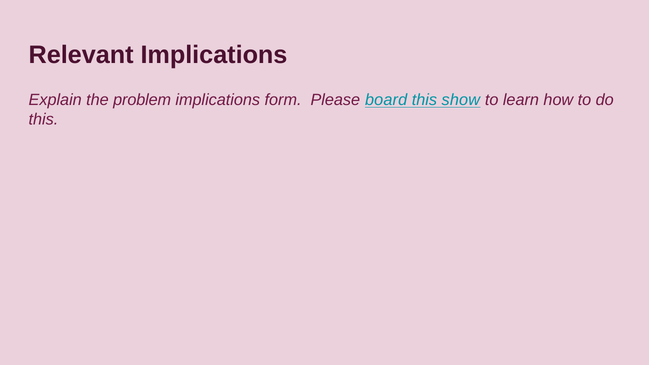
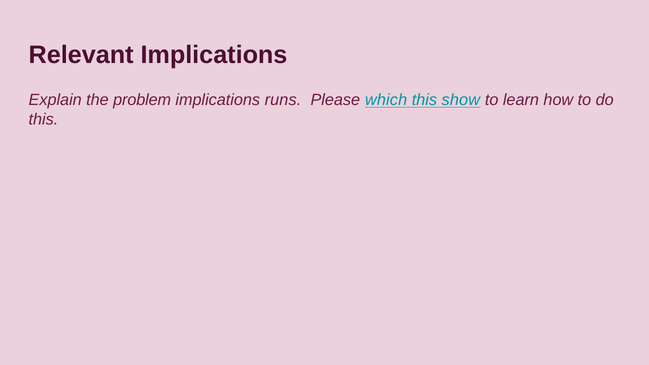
form: form -> runs
board: board -> which
